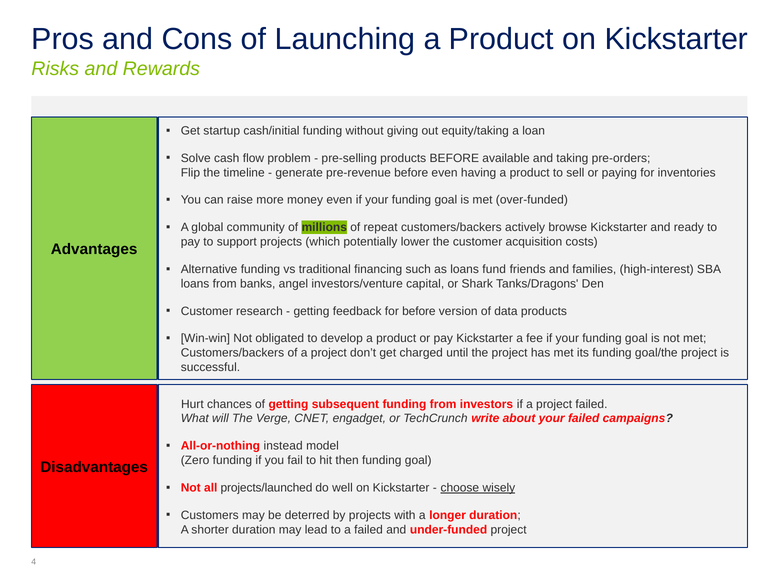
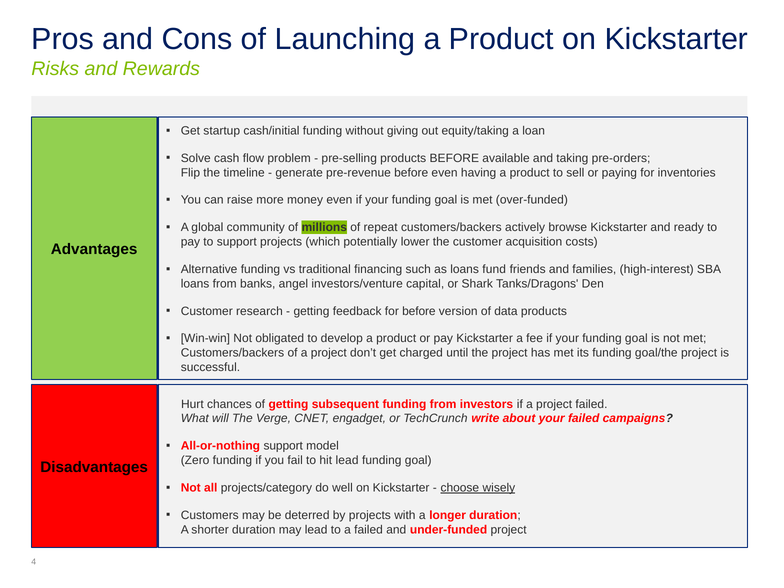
All-or-nothing instead: instead -> support
hit then: then -> lead
projects/launched: projects/launched -> projects/category
